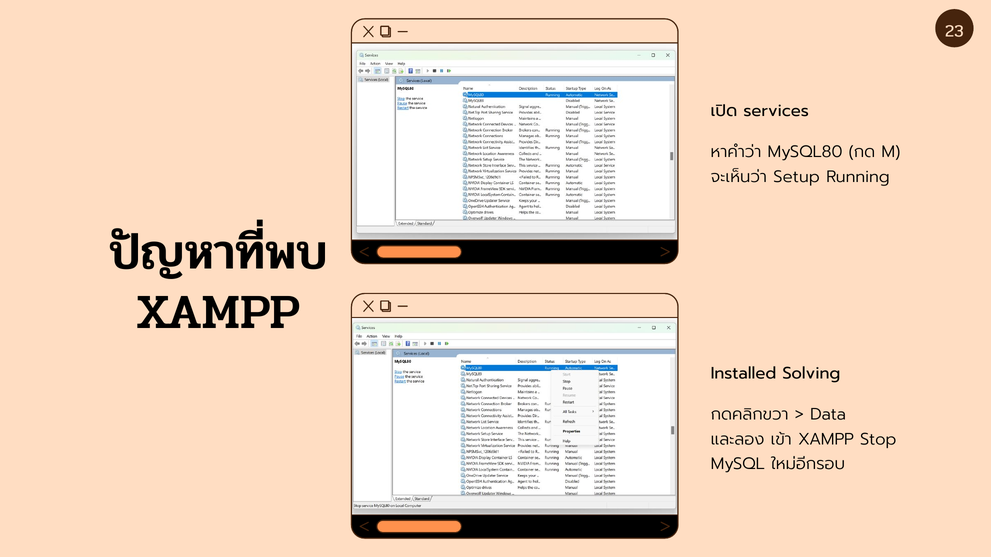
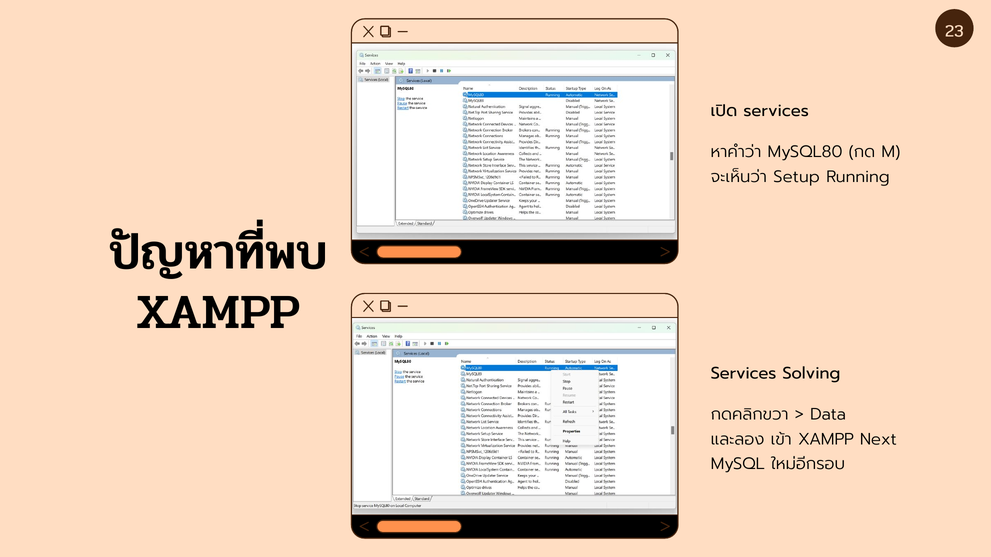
Installed at (743, 374): Installed -> Services
Stop: Stop -> Next
